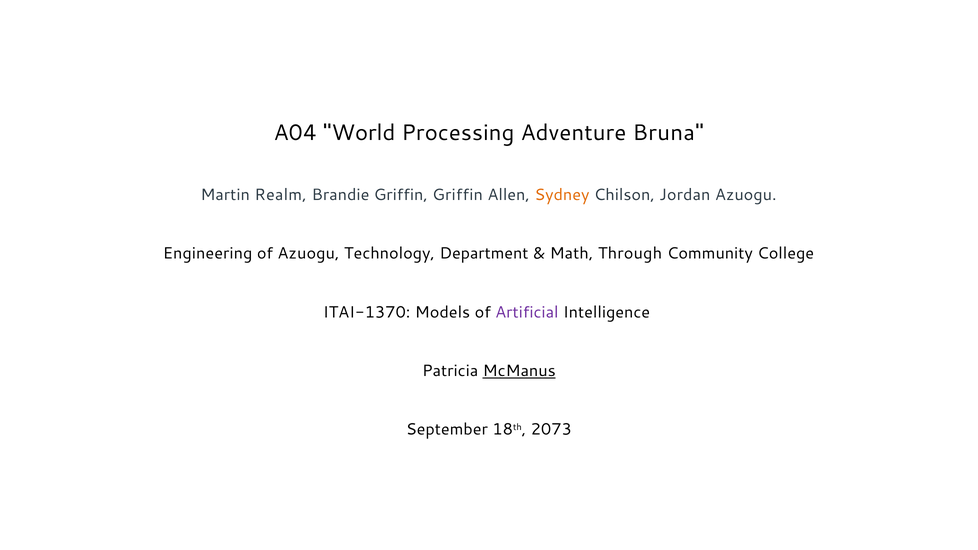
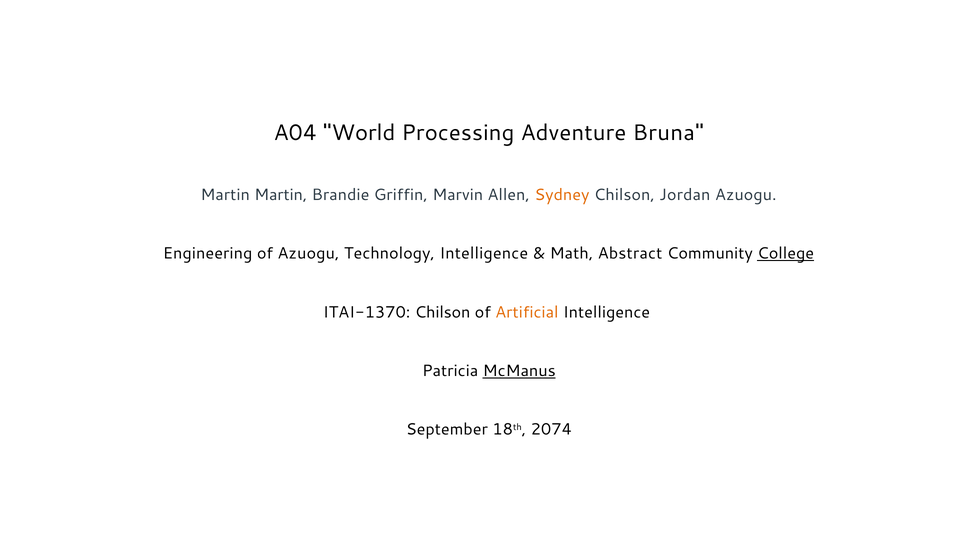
Martin Realm: Realm -> Martin
Griffin Griffin: Griffin -> Marvin
Technology Department: Department -> Intelligence
Through: Through -> Abstract
College underline: none -> present
ITAI-1370 Models: Models -> Chilson
Artificial colour: purple -> orange
2073: 2073 -> 2074
